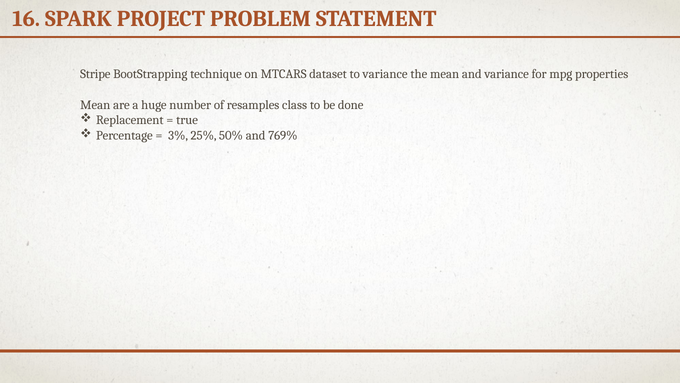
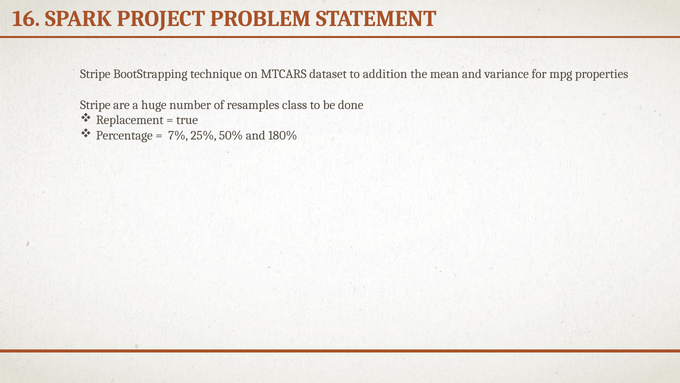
to variance: variance -> addition
Mean at (95, 105): Mean -> Stripe
3%: 3% -> 7%
769%: 769% -> 180%
